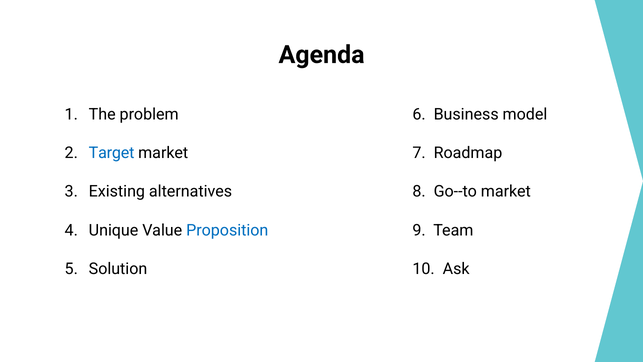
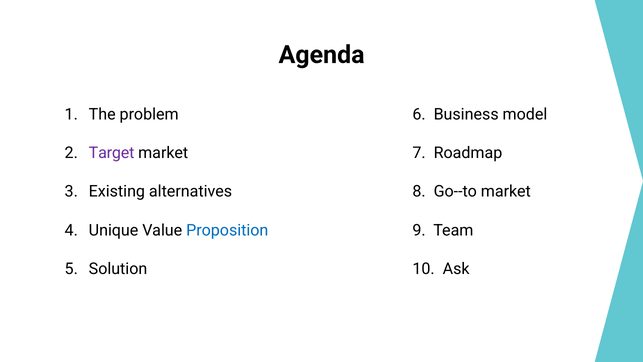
Target colour: blue -> purple
